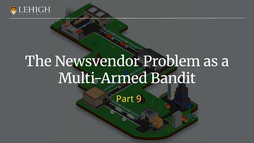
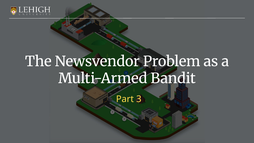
9: 9 -> 3
